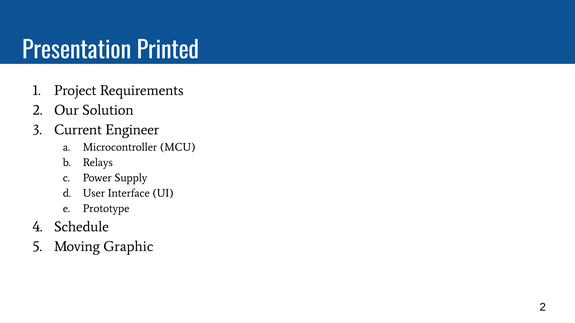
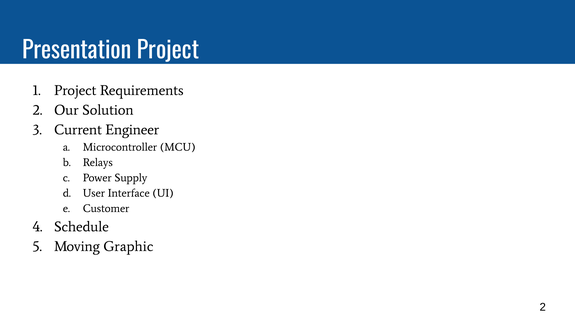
Presentation Printed: Printed -> Project
Prototype: Prototype -> Customer
